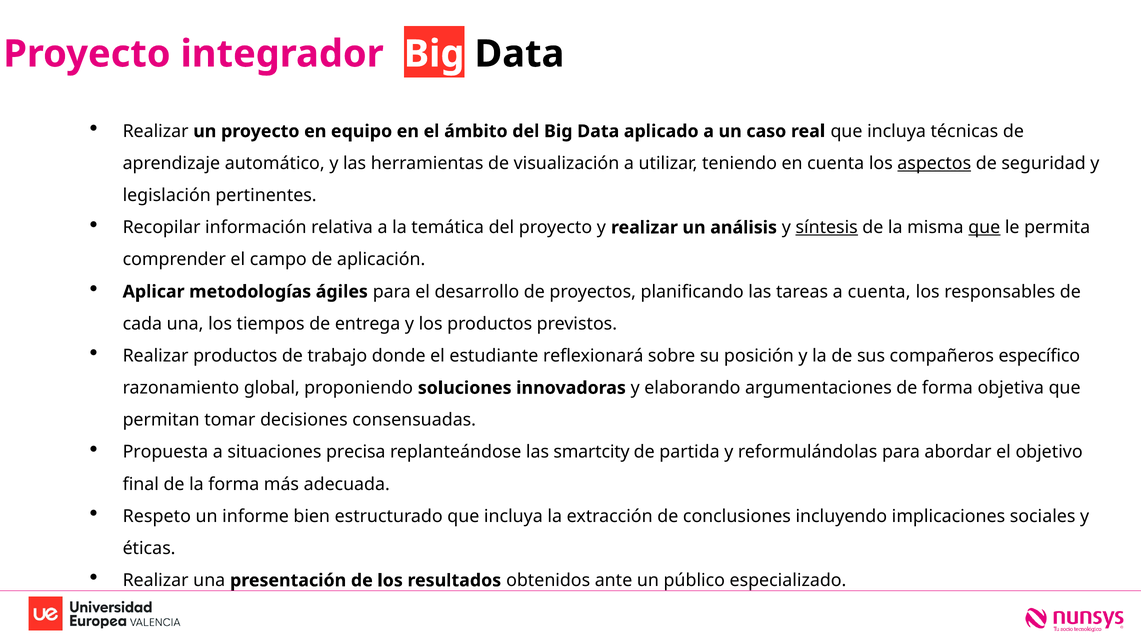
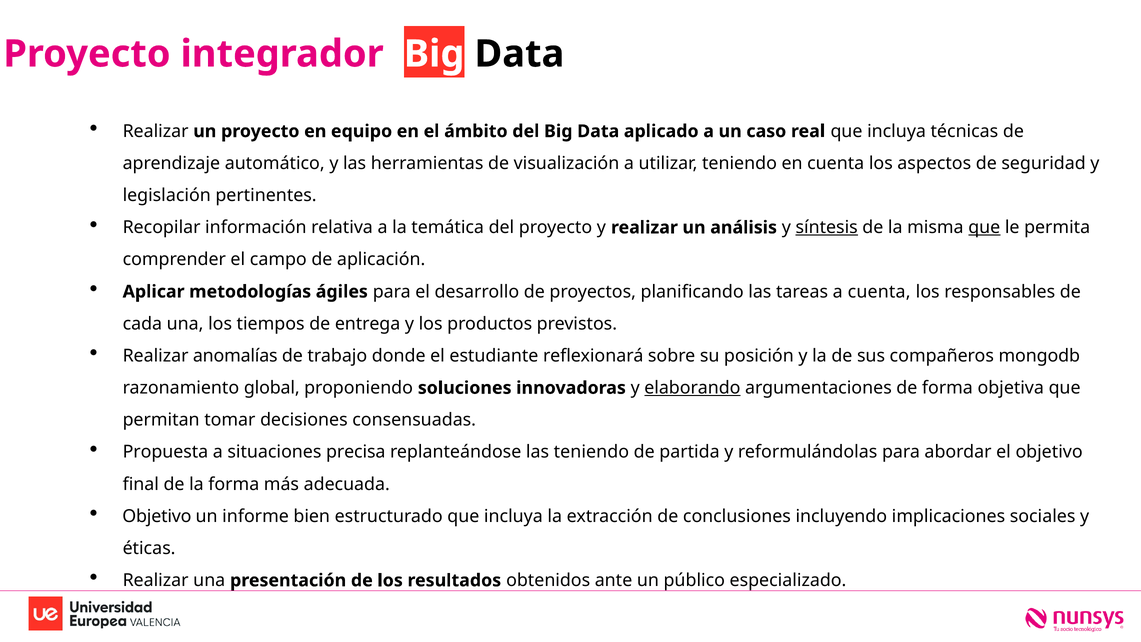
aspectos underline: present -> none
Realizar productos: productos -> anomalías
específico: específico -> mongodb
elaborando underline: none -> present
las smartcity: smartcity -> teniendo
Respeto at (157, 516): Respeto -> Objetivo
